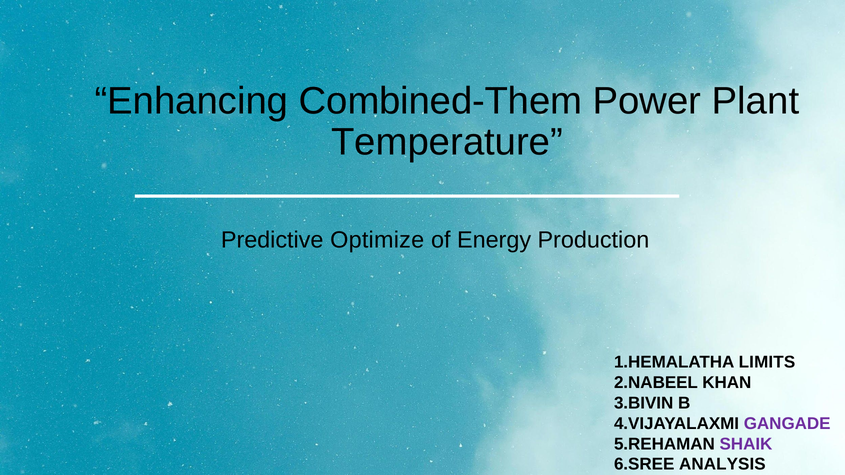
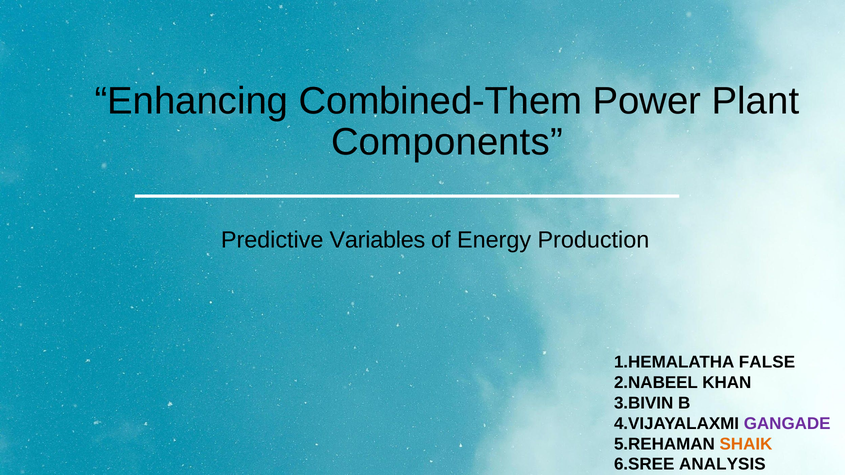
Temperature: Temperature -> Components
Optimize: Optimize -> Variables
LIMITS: LIMITS -> FALSE
SHAIK colour: purple -> orange
